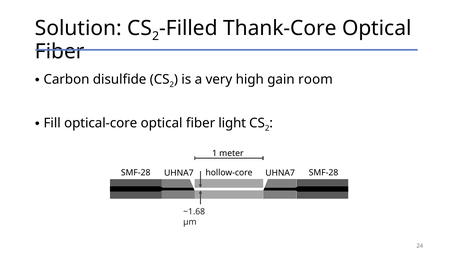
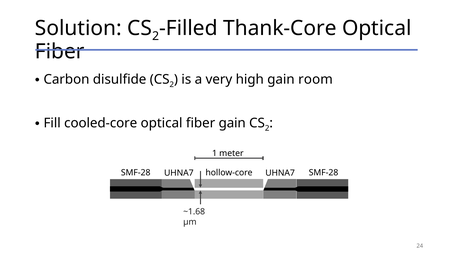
optical-core: optical-core -> cooled-core
fiber light: light -> gain
